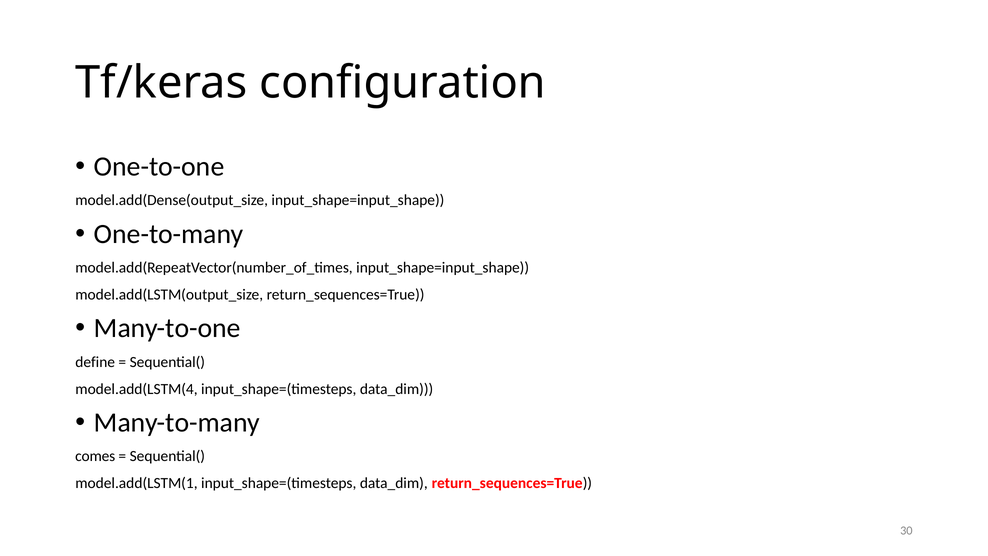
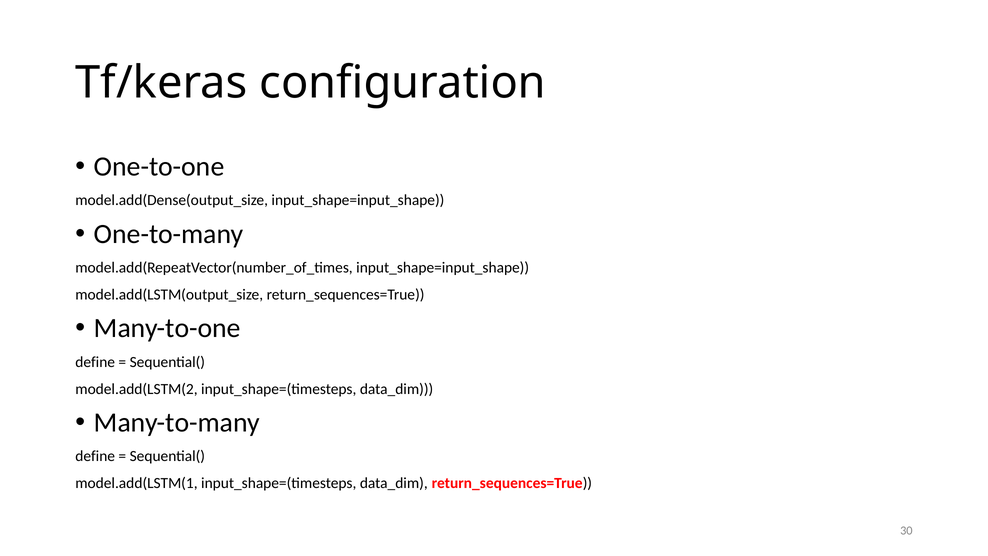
model.add(LSTM(4: model.add(LSTM(4 -> model.add(LSTM(2
comes at (95, 456): comes -> define
